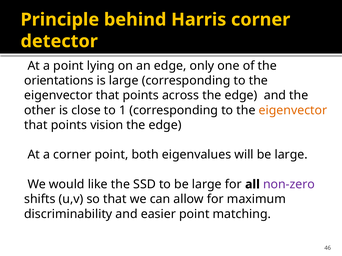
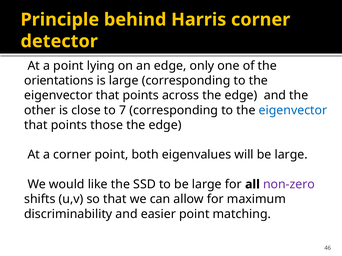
1: 1 -> 7
eigenvector at (293, 110) colour: orange -> blue
vision: vision -> those
